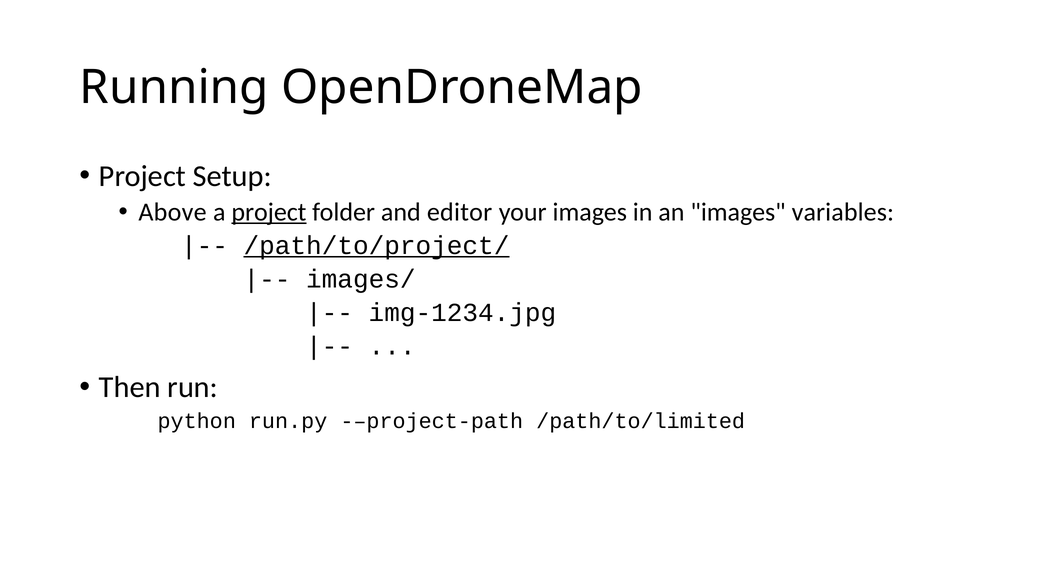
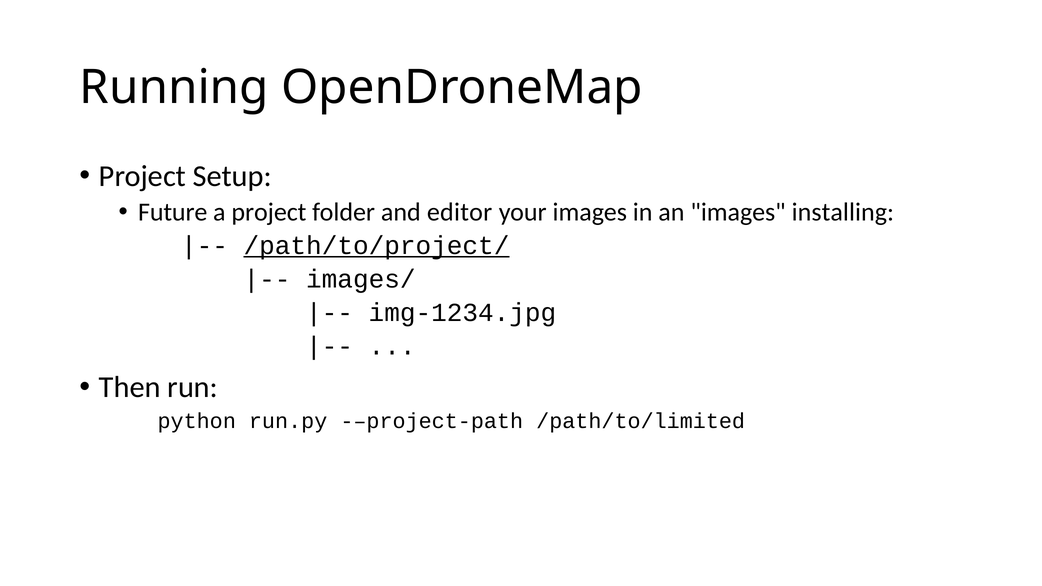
Above: Above -> Future
project at (269, 212) underline: present -> none
variables: variables -> installing
